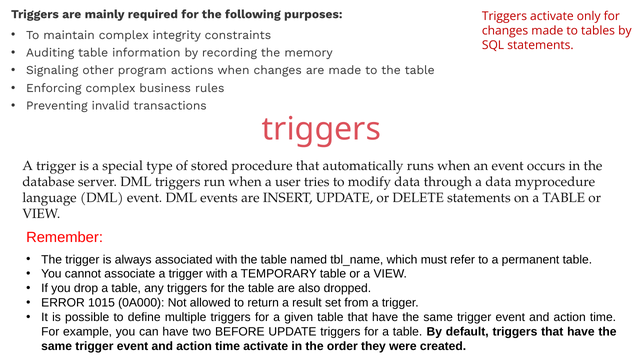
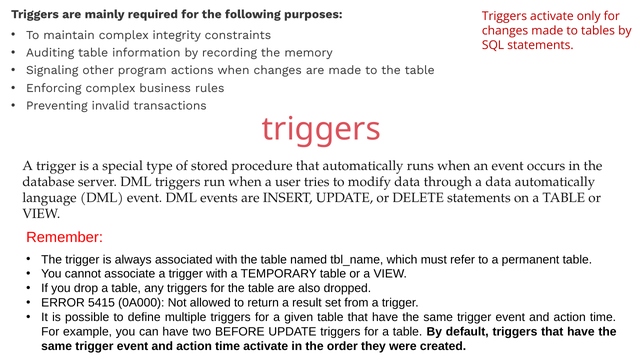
data myprocedure: myprocedure -> automatically
1015: 1015 -> 5415
